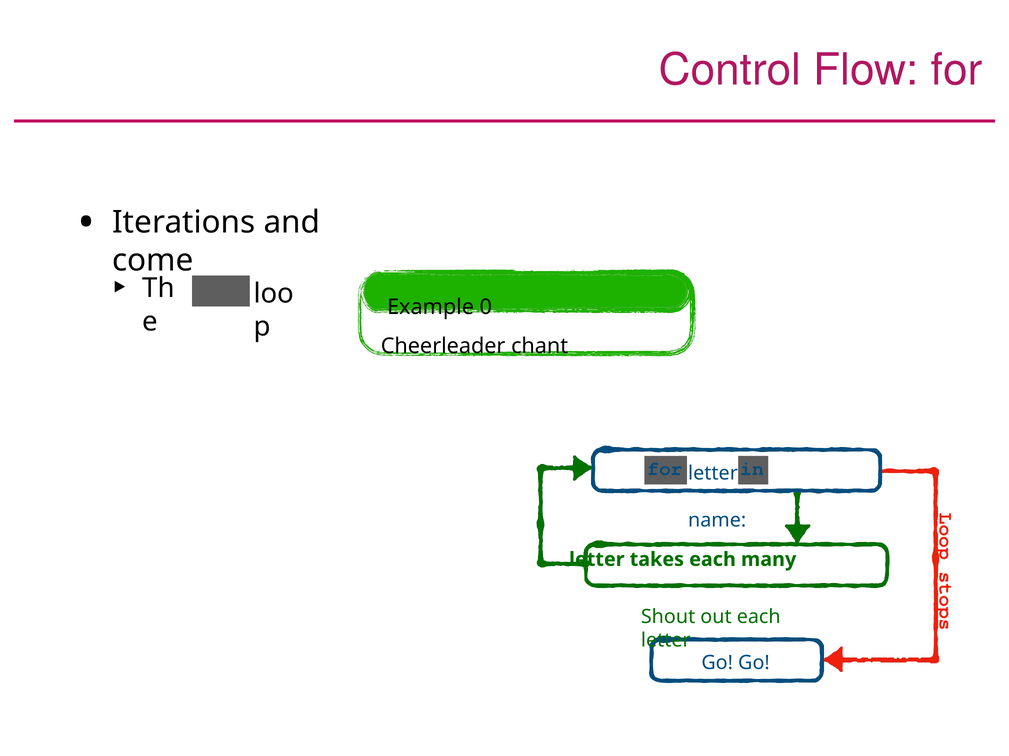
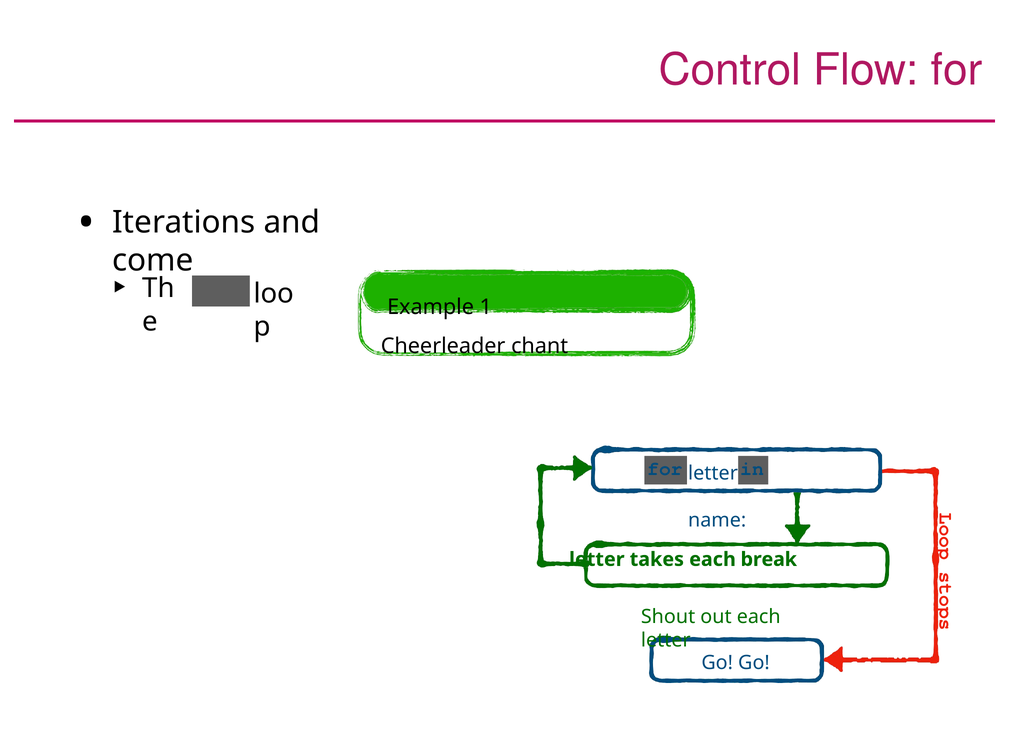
0: 0 -> 1
many: many -> break
